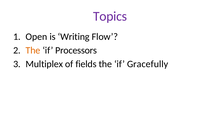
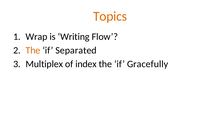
Topics colour: purple -> orange
Open: Open -> Wrap
Processors: Processors -> Separated
fields: fields -> index
